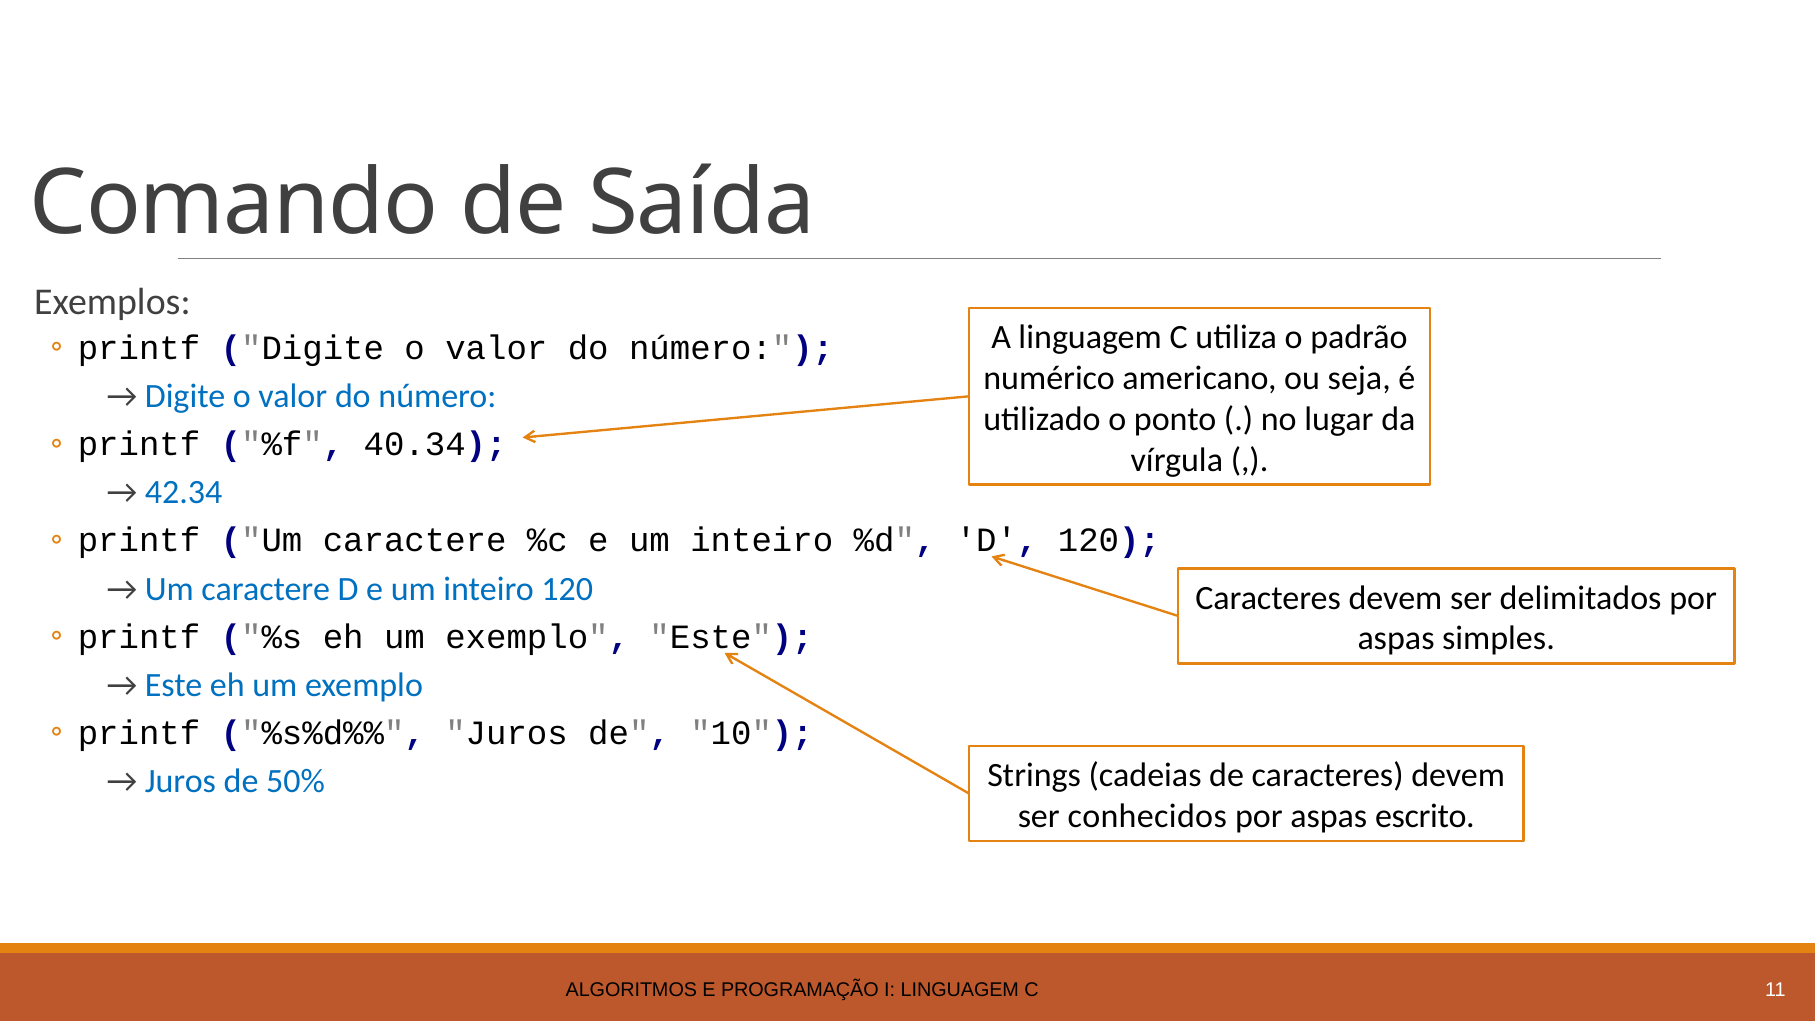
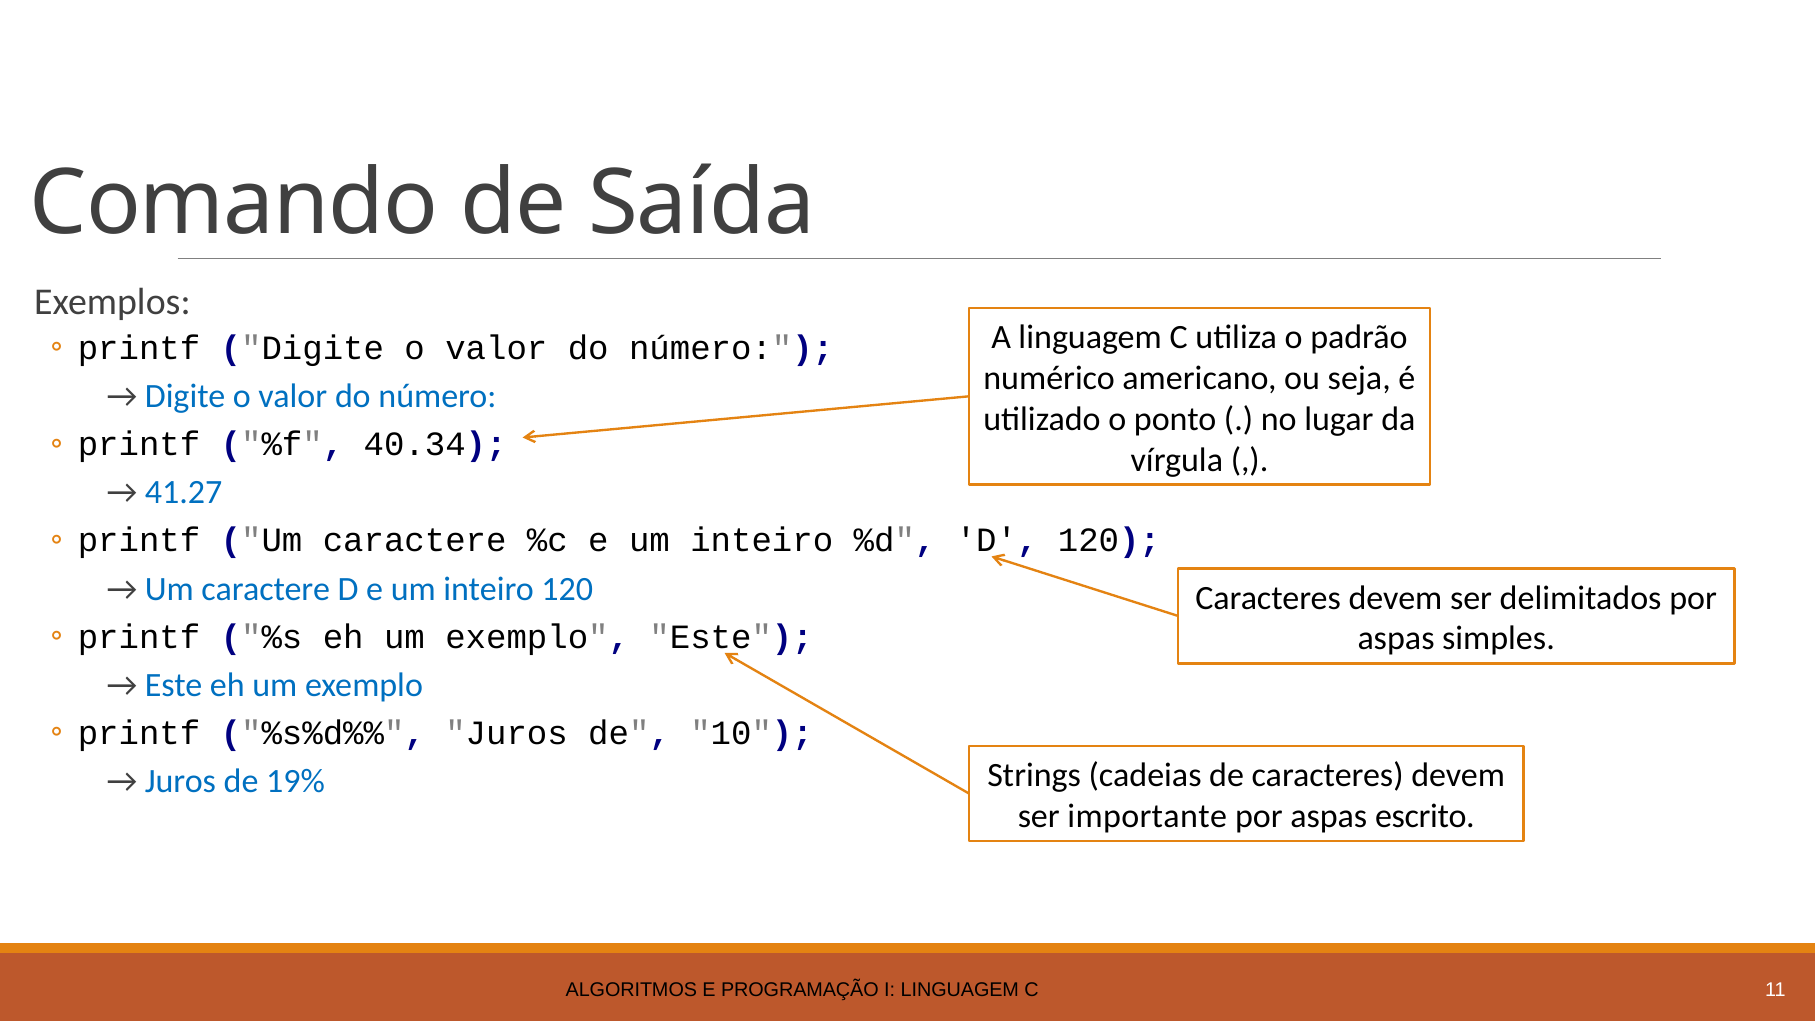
42.34: 42.34 -> 41.27
50%: 50% -> 19%
conhecidos: conhecidos -> importante
